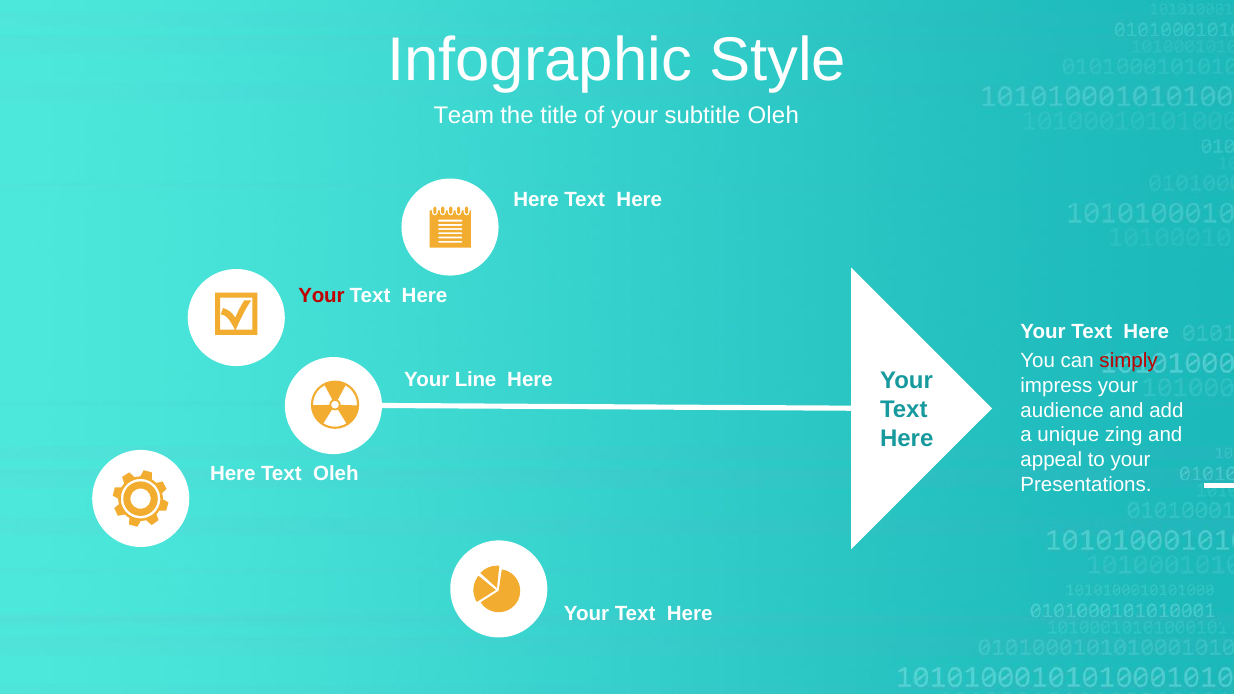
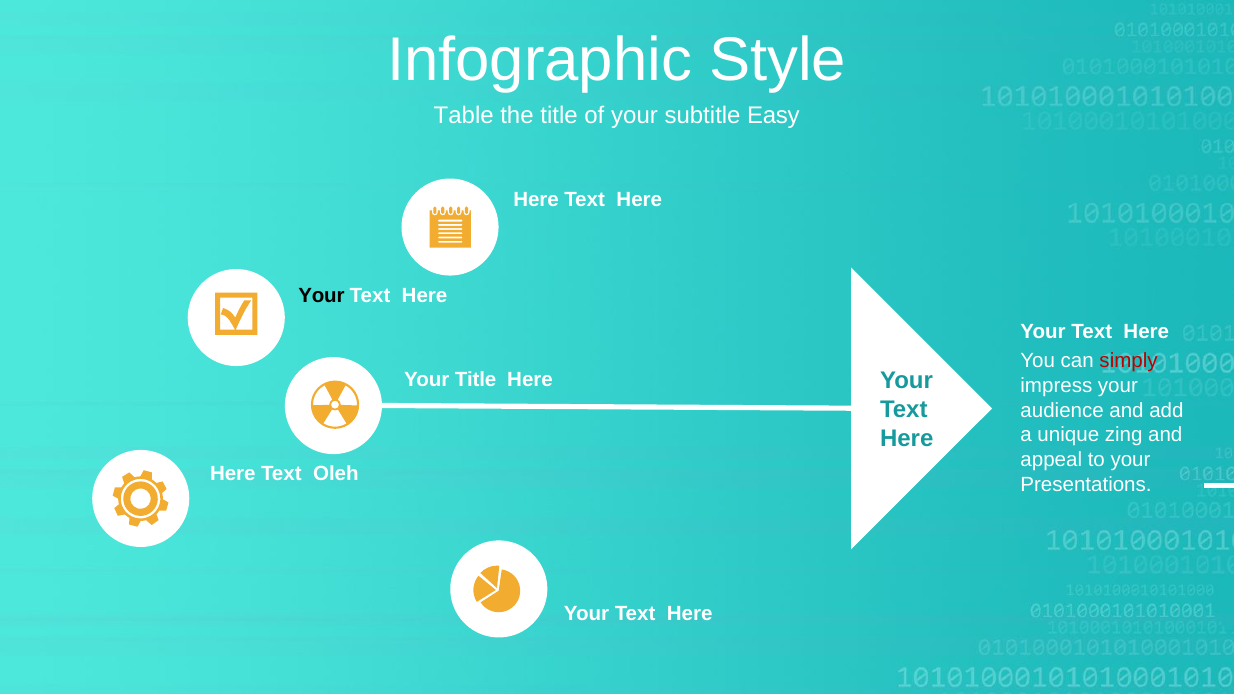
Team: Team -> Table
subtitle Oleh: Oleh -> Easy
Your at (321, 296) colour: red -> black
Your Line: Line -> Title
